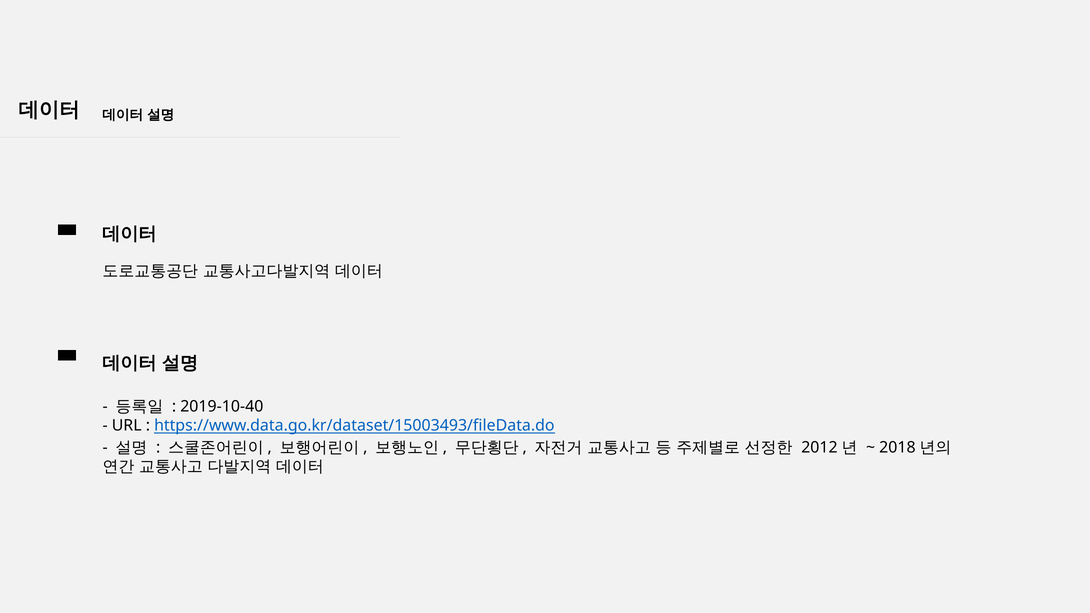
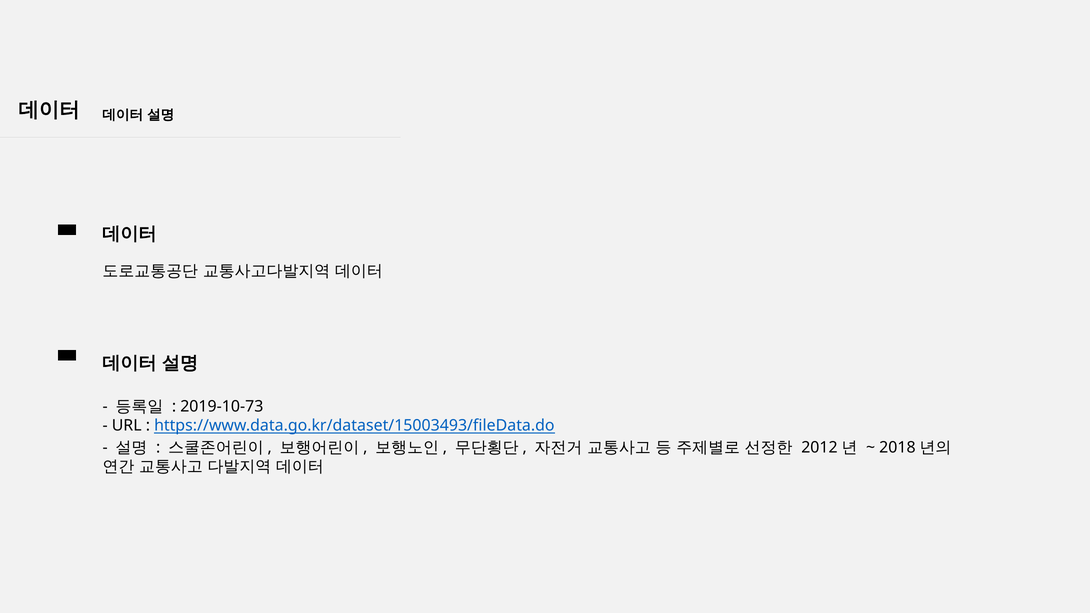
2019-10-40: 2019-10-40 -> 2019-10-73
